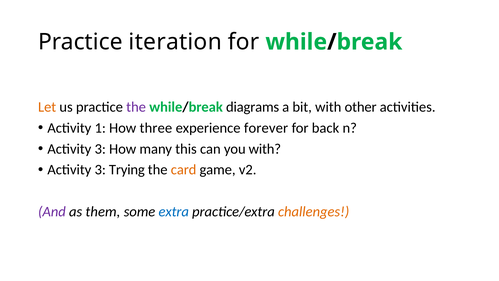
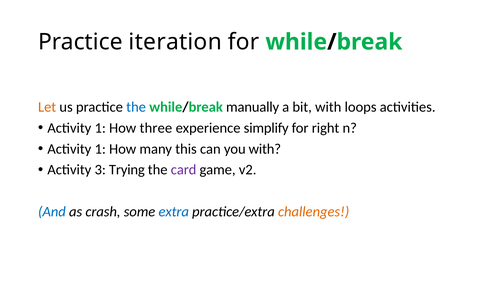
the at (136, 107) colour: purple -> blue
diagrams: diagrams -> manually
other: other -> loops
forever: forever -> simplify
back: back -> right
3 at (100, 149): 3 -> 1
card colour: orange -> purple
And colour: purple -> blue
them: them -> crash
